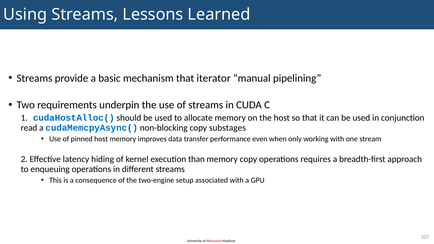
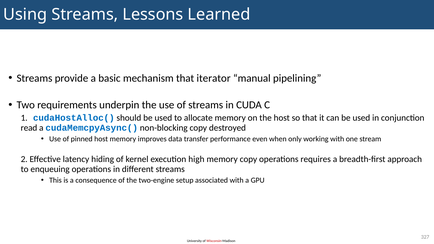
substages: substages -> destroyed
than: than -> high
